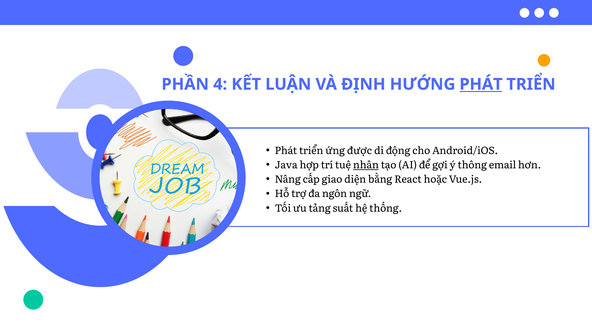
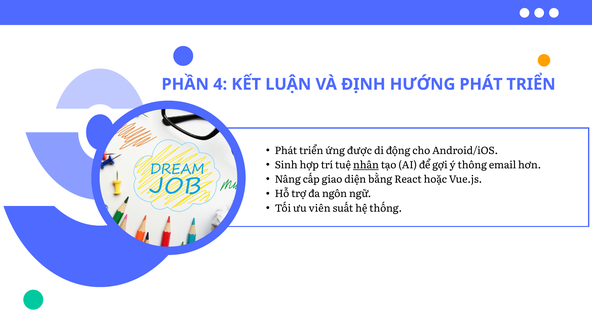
PHÁT at (481, 84) underline: present -> none
Java: Java -> Sinh
tảng: tảng -> viên
